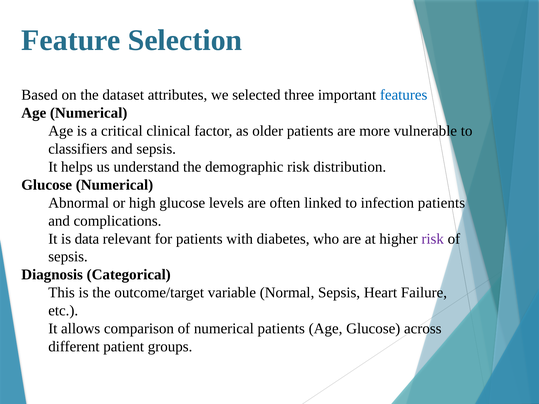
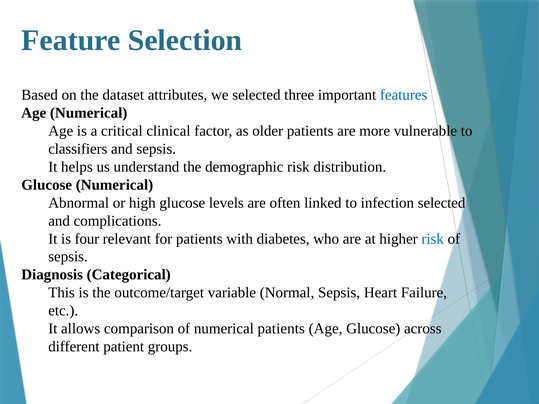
infection patients: patients -> selected
data: data -> four
risk at (433, 239) colour: purple -> blue
